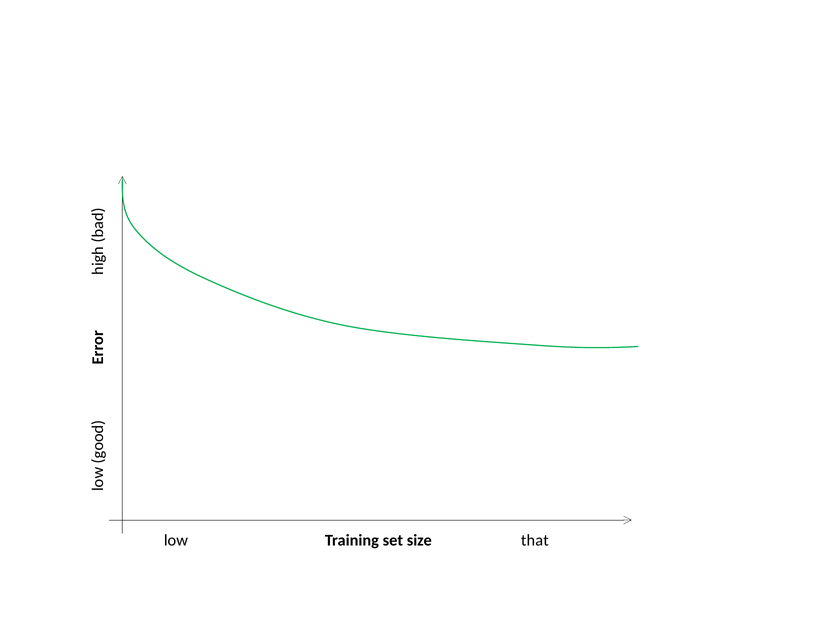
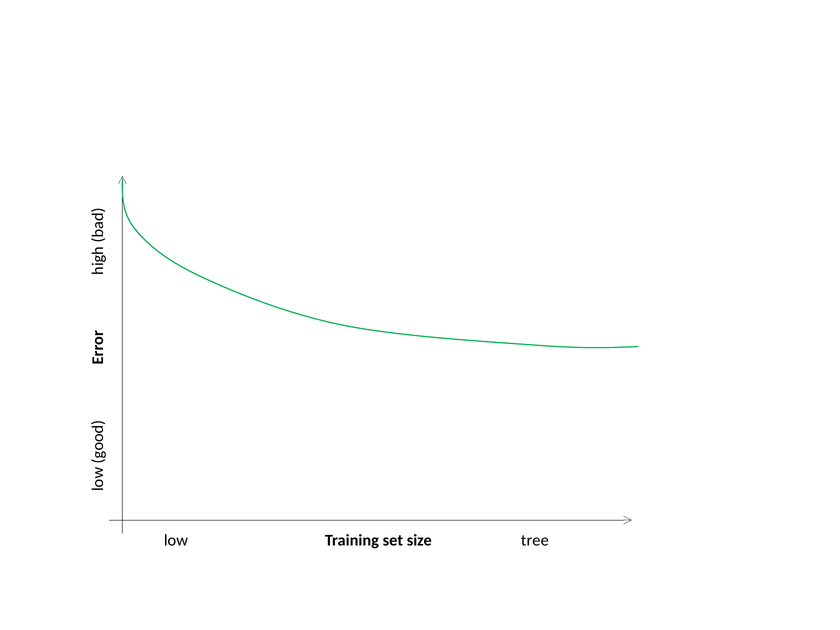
that: that -> tree
